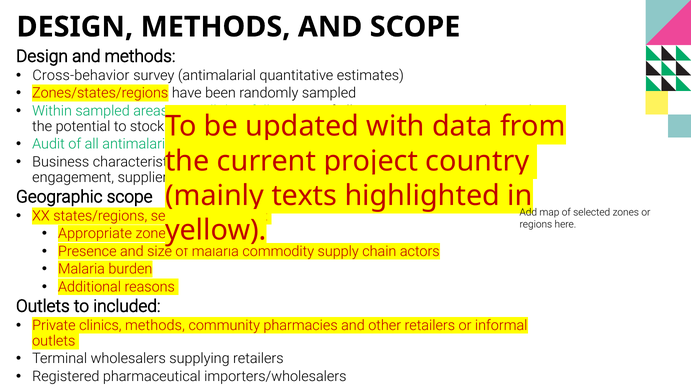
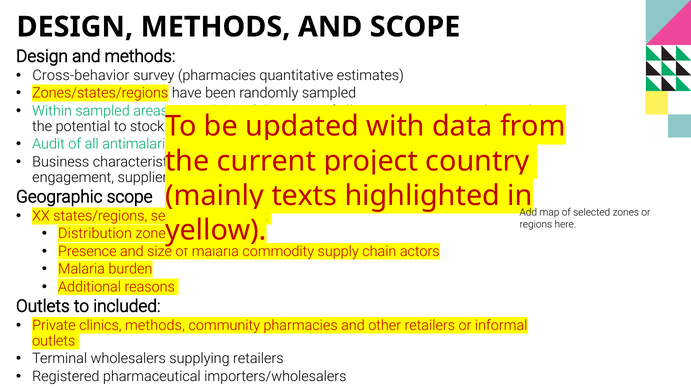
survey antimalarial: antimalarial -> pharmacies
Appropriate: Appropriate -> Distribution
